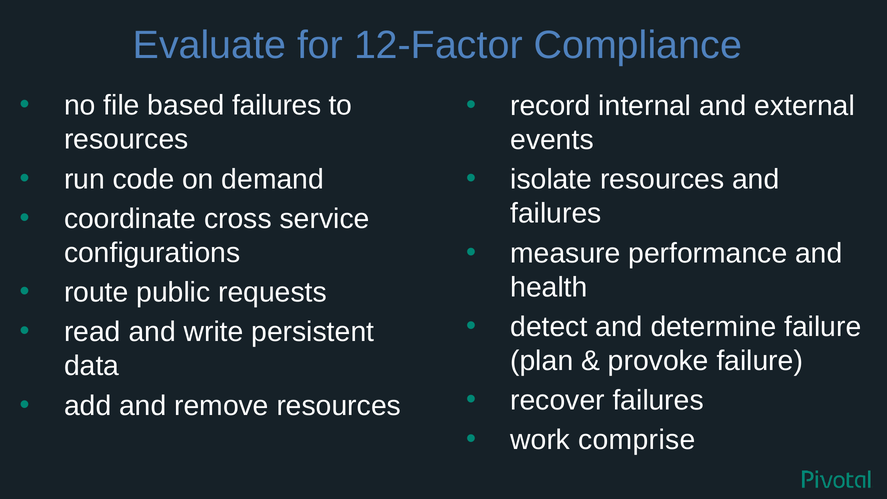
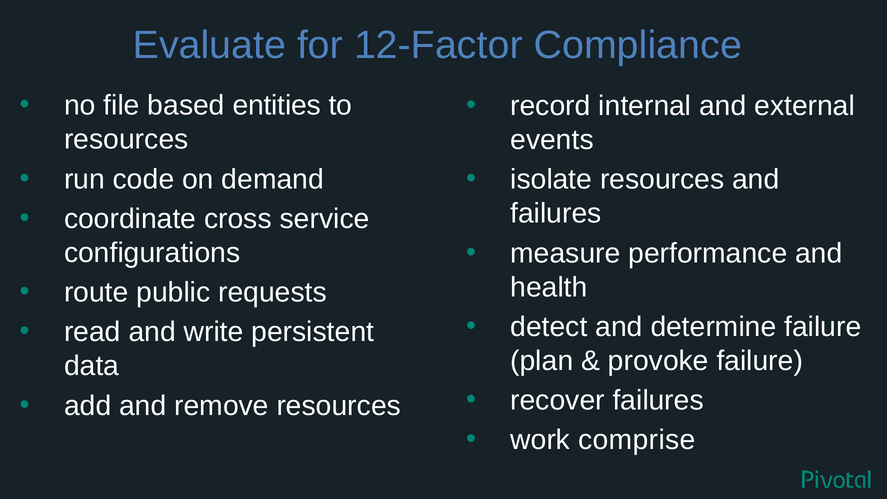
based failures: failures -> entities
